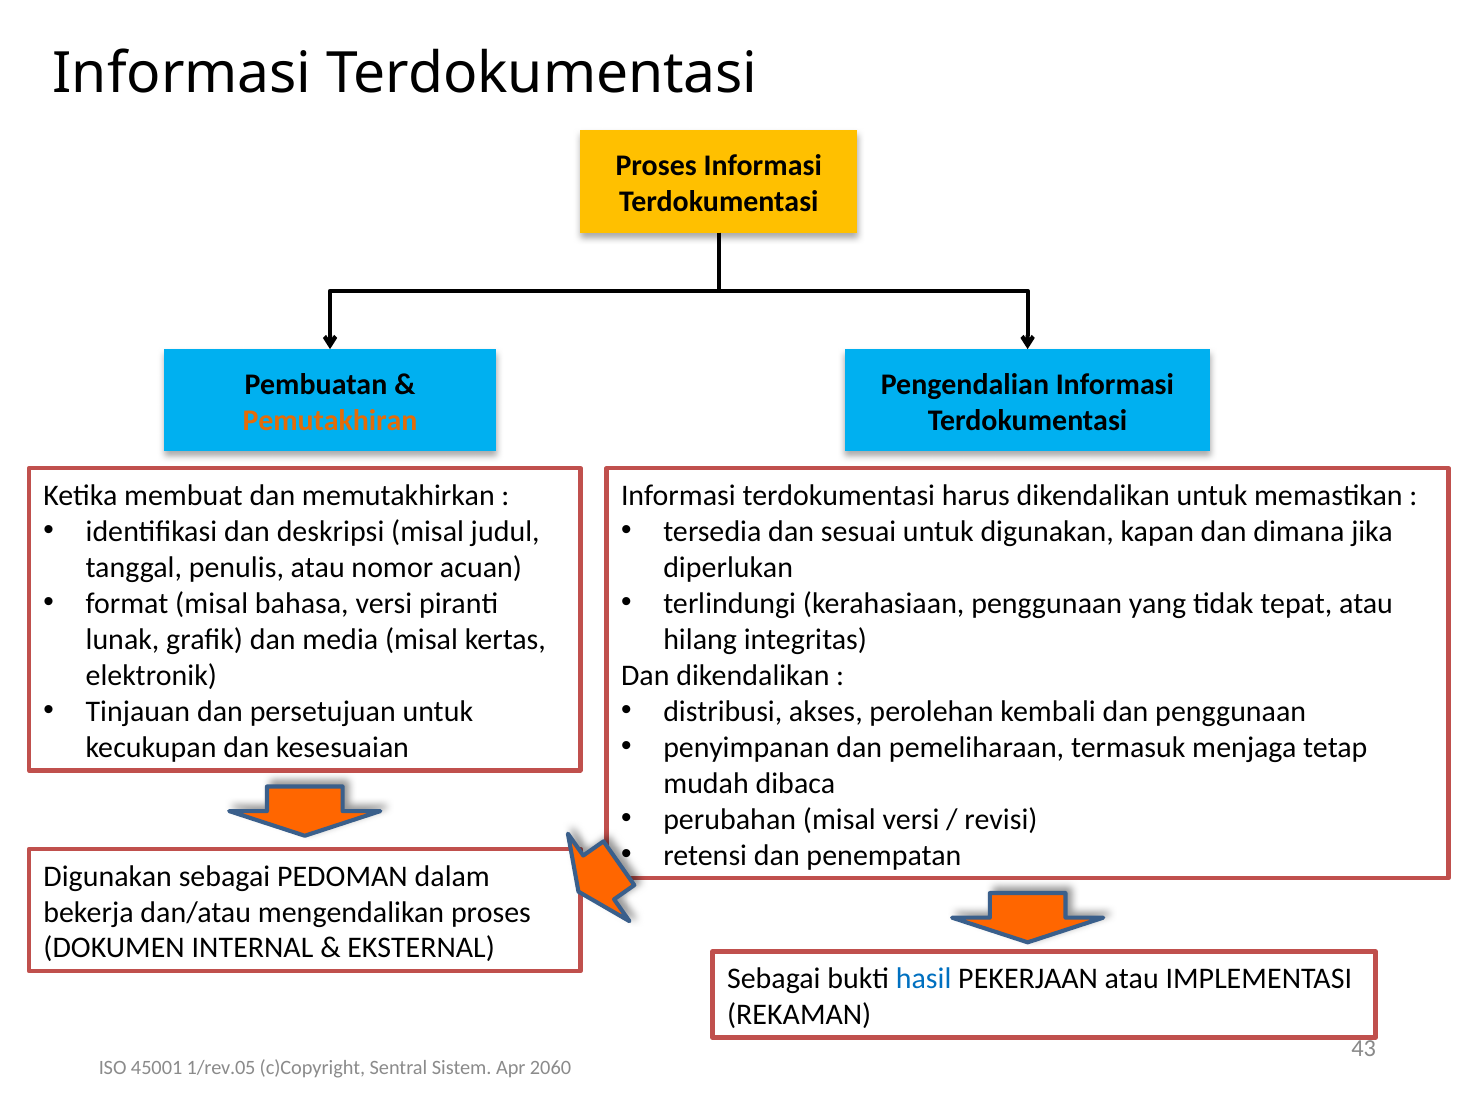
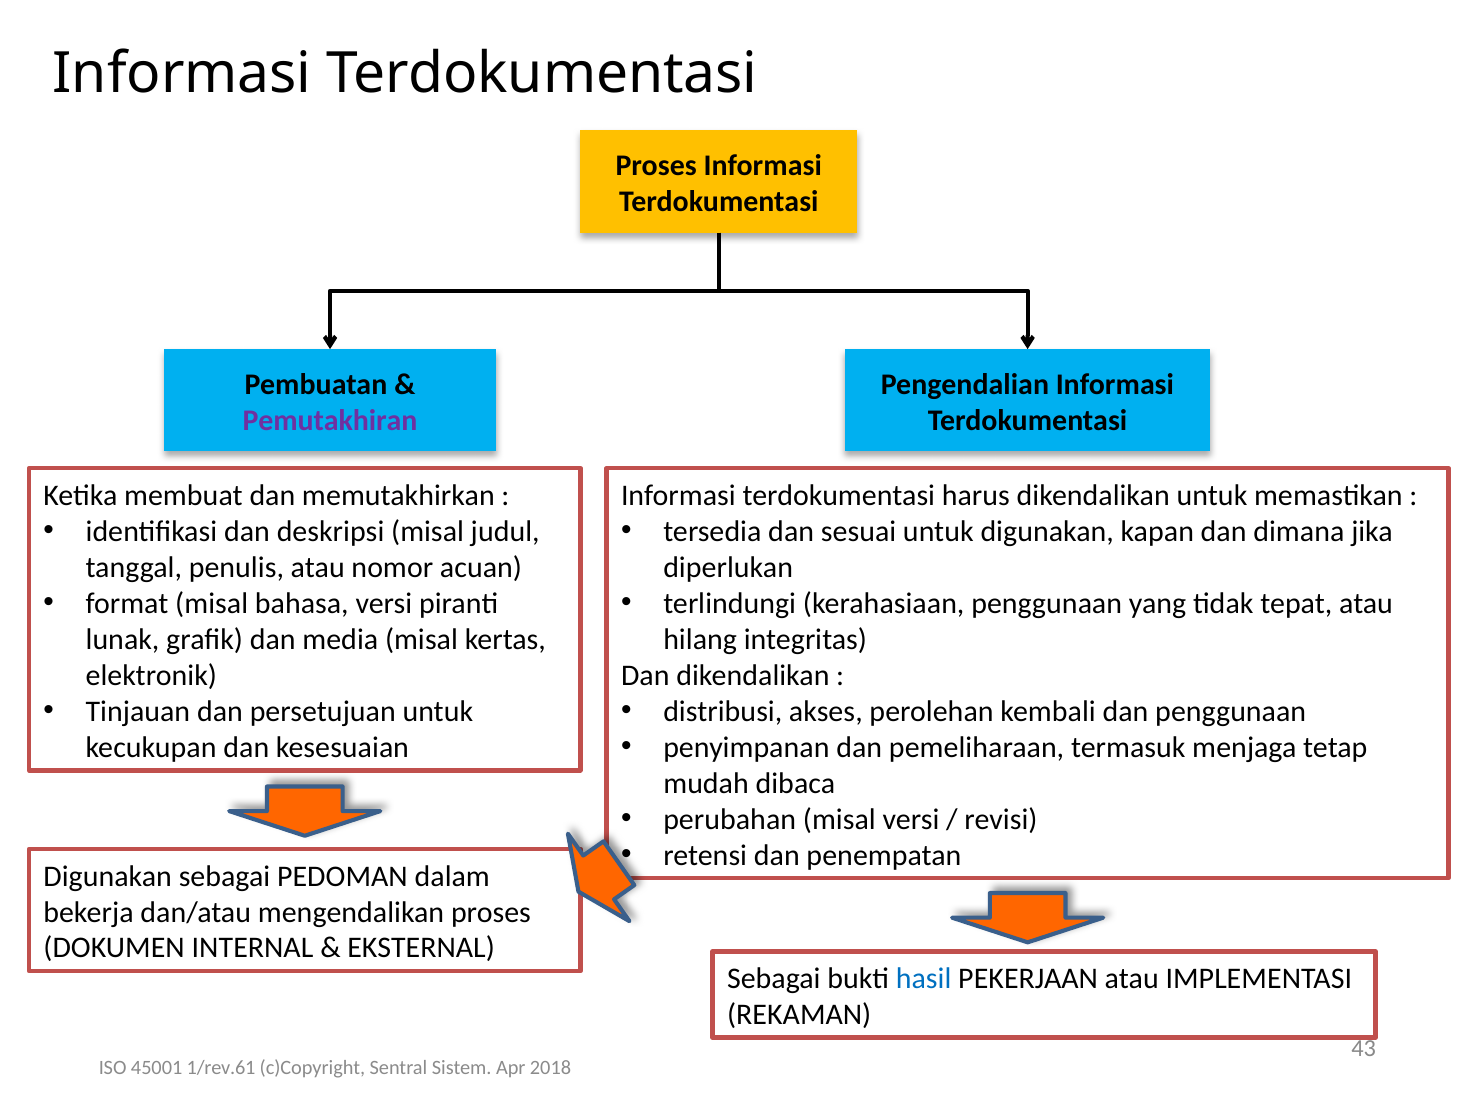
Pemutakhiran colour: orange -> purple
1/rev.05: 1/rev.05 -> 1/rev.61
2060: 2060 -> 2018
